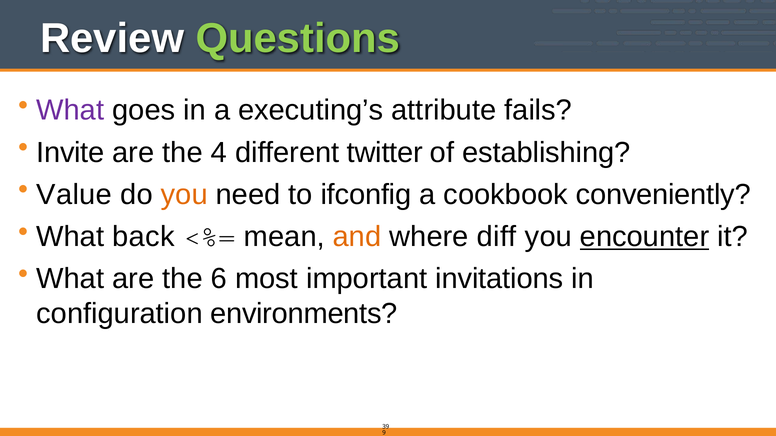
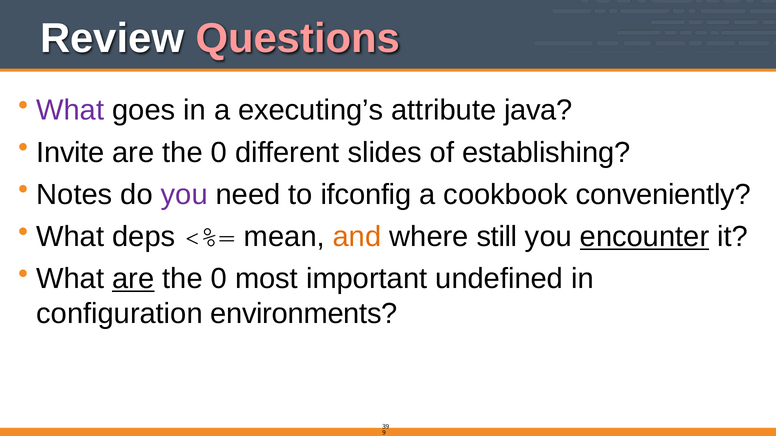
Questions colour: light green -> pink
fails: fails -> java
4 at (219, 153): 4 -> 0
twitter: twitter -> slides
Value: Value -> Notes
you at (184, 195) colour: orange -> purple
back: back -> deps
diff: diff -> still
are at (133, 279) underline: none -> present
6 at (219, 279): 6 -> 0
invitations: invitations -> undefined
